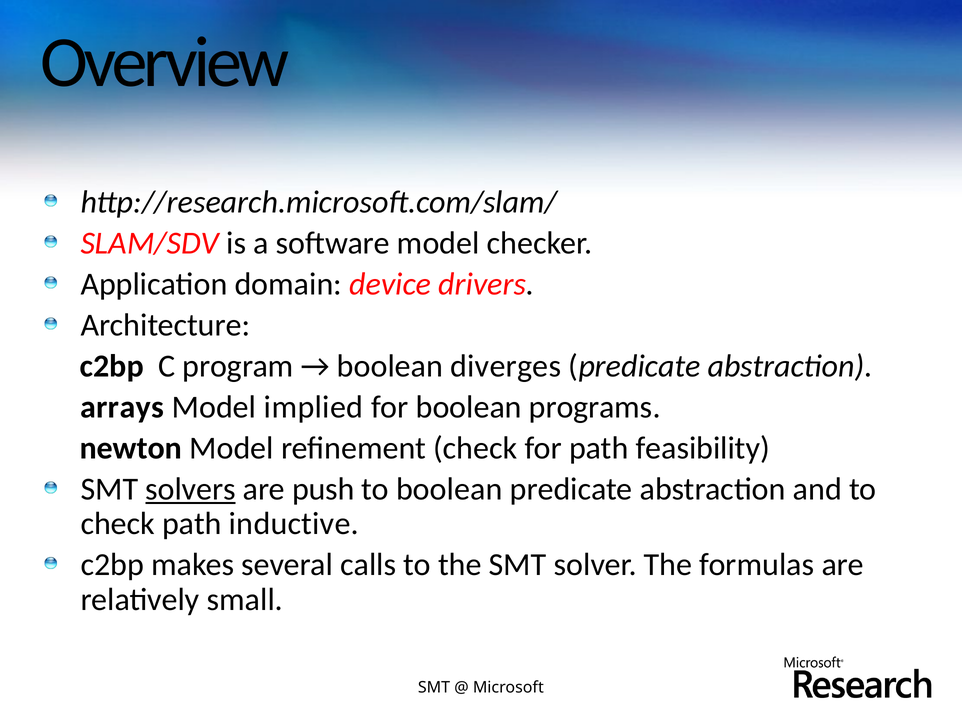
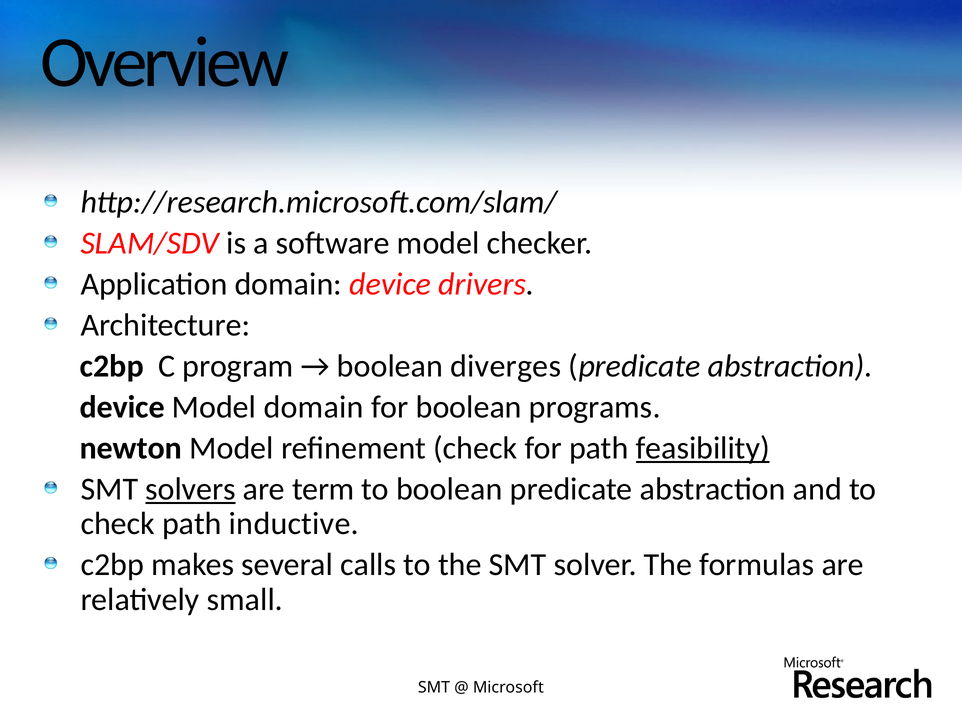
arrays at (122, 408): arrays -> device
Model implied: implied -> domain
feasibility underline: none -> present
push: push -> term
